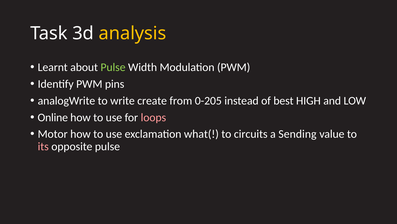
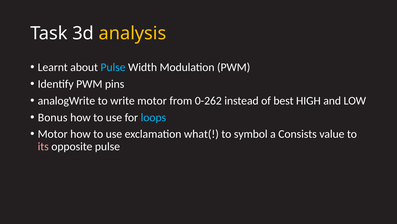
Pulse at (113, 67) colour: light green -> light blue
write create: create -> motor
0-205: 0-205 -> 0-262
Online: Online -> Bonus
loops colour: pink -> light blue
circuits: circuits -> symbol
Sending: Sending -> Consists
